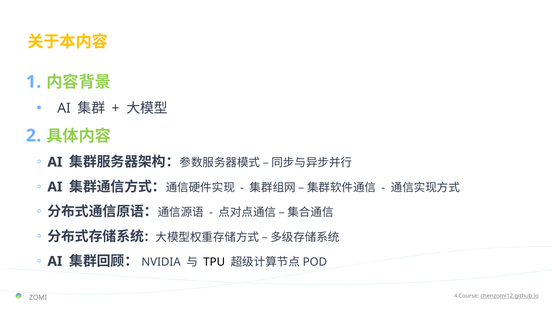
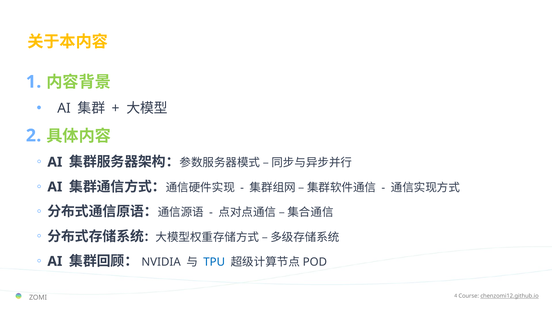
TPU colour: black -> blue
